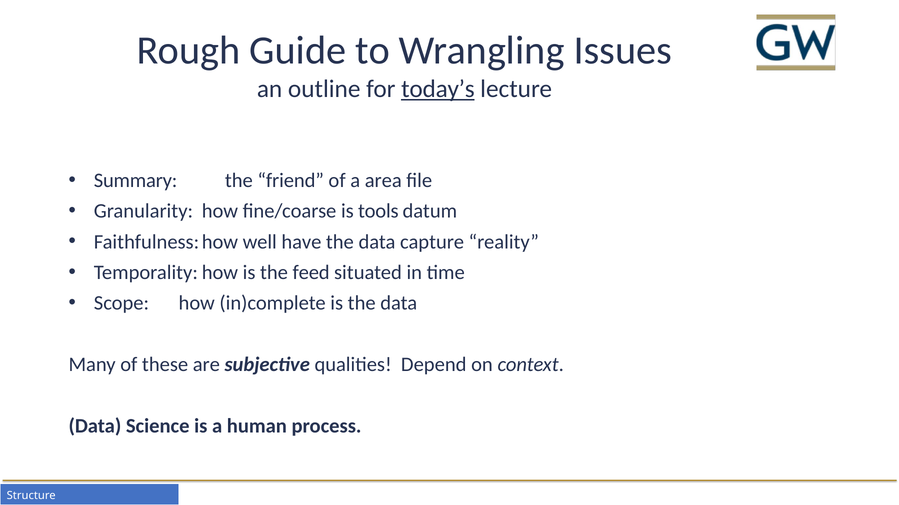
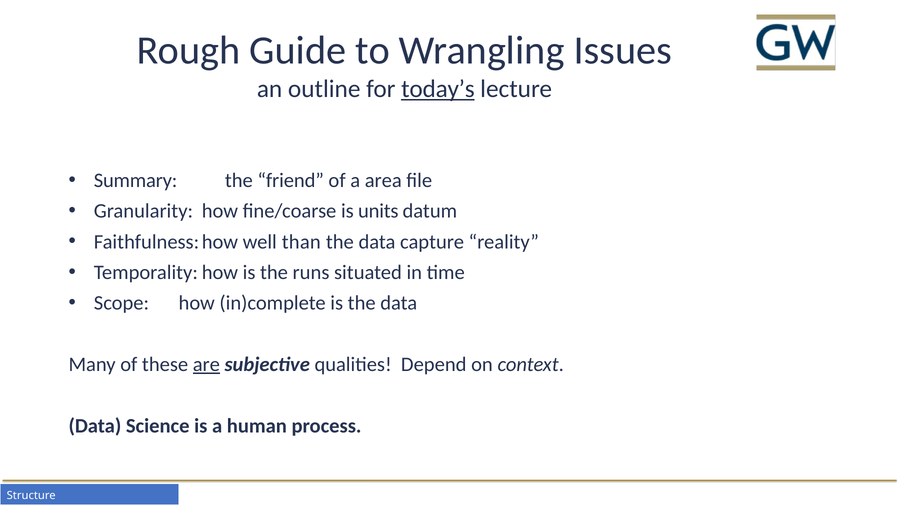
tools: tools -> units
have: have -> than
feed: feed -> runs
are underline: none -> present
